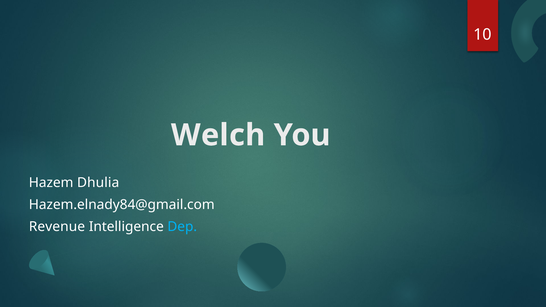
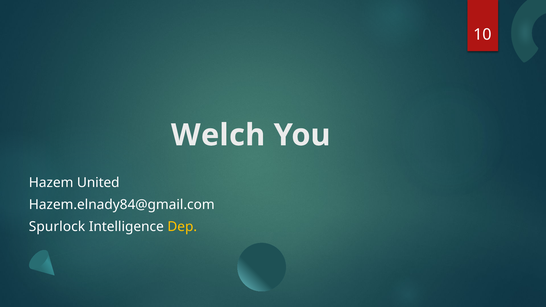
Dhulia: Dhulia -> United
Revenue: Revenue -> Spurlock
Dep colour: light blue -> yellow
